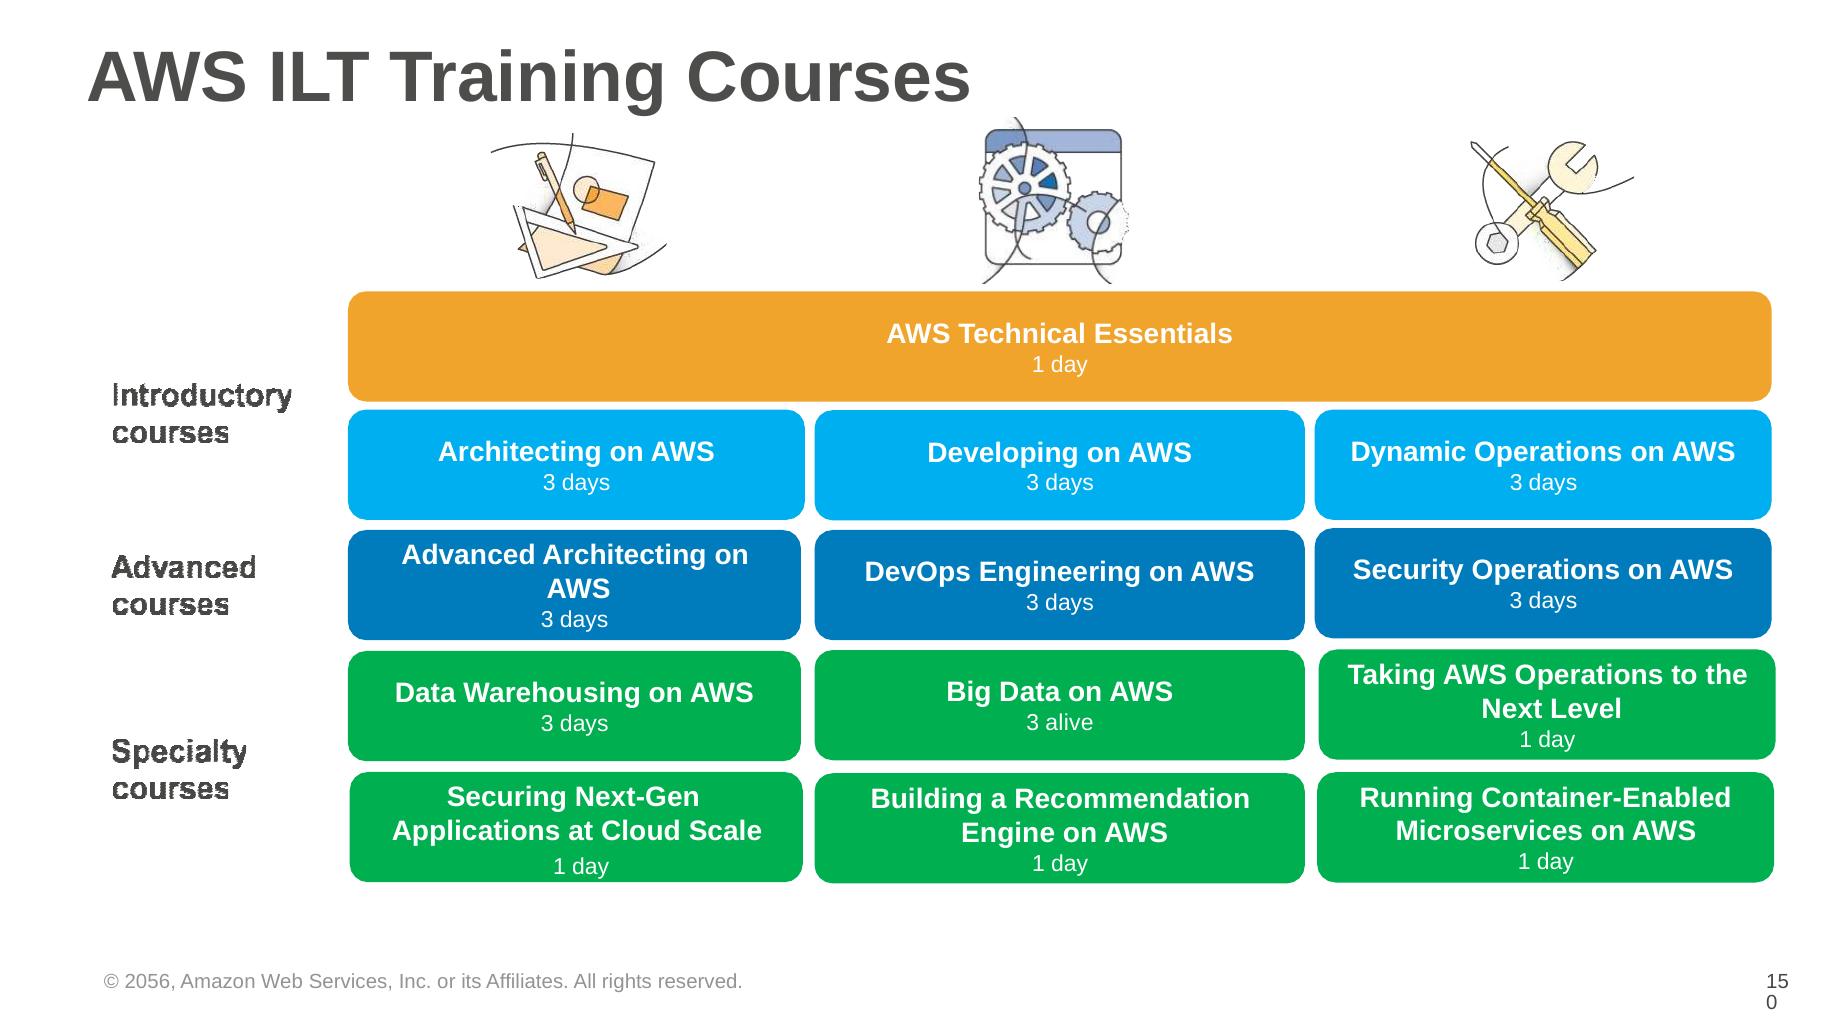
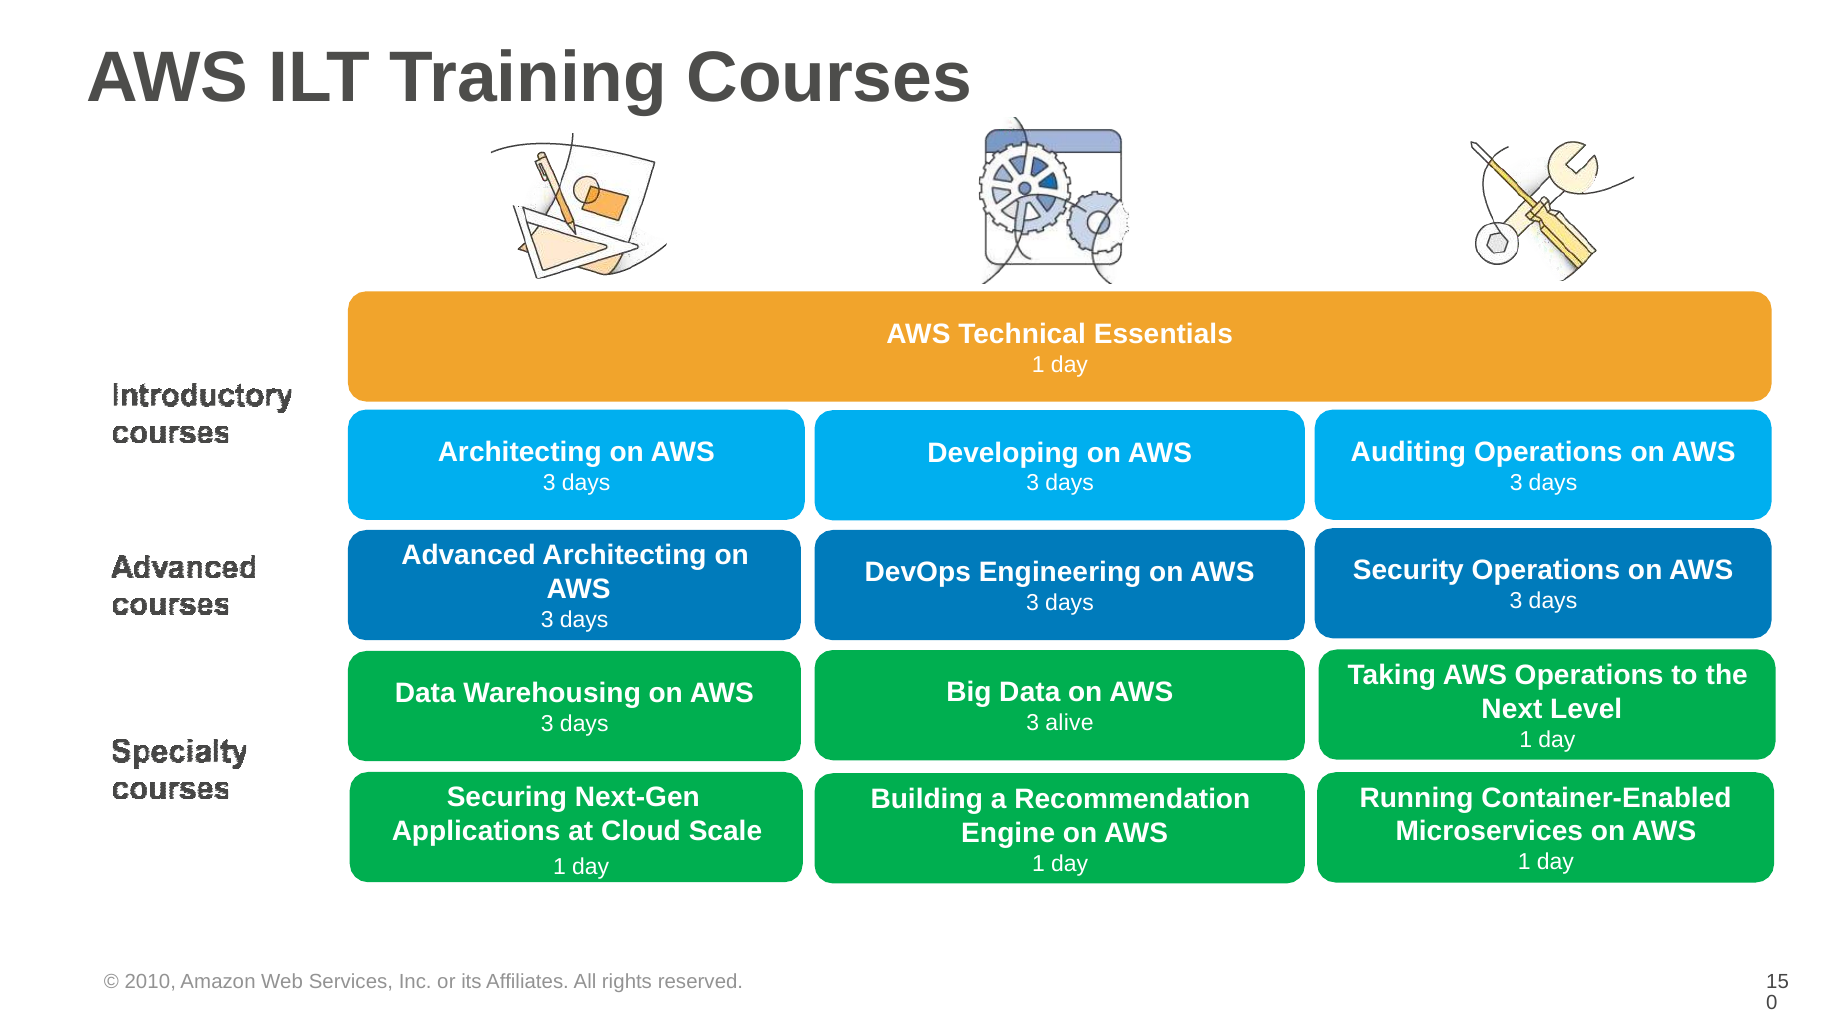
Dynamic: Dynamic -> Auditing
2056: 2056 -> 2010
